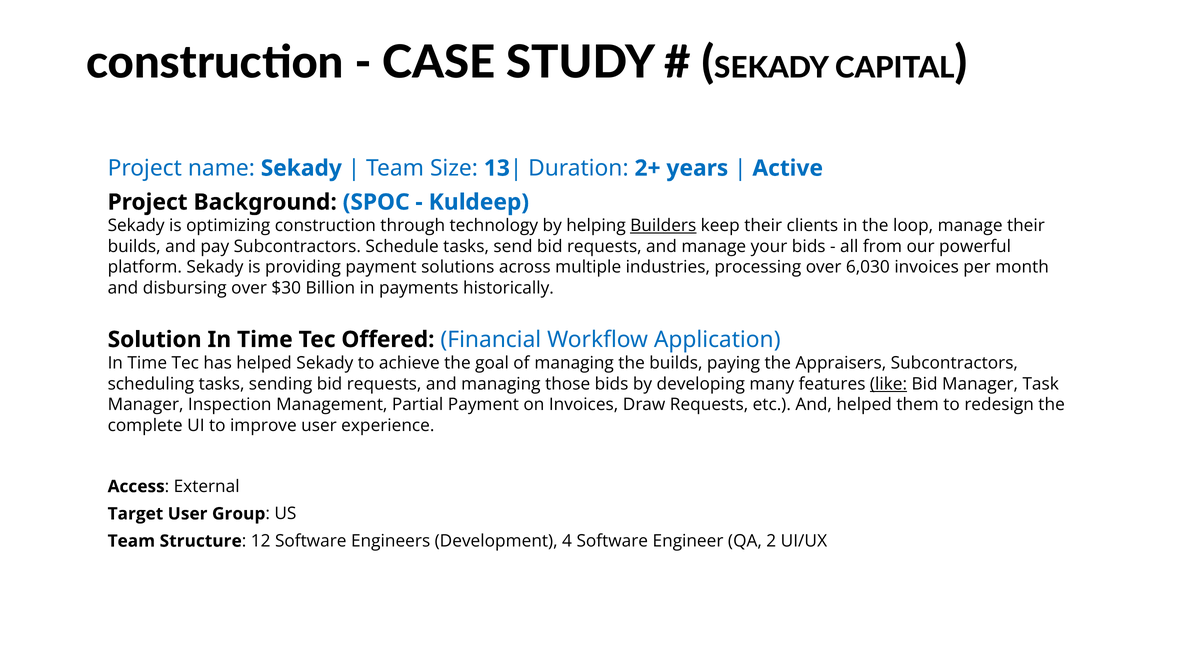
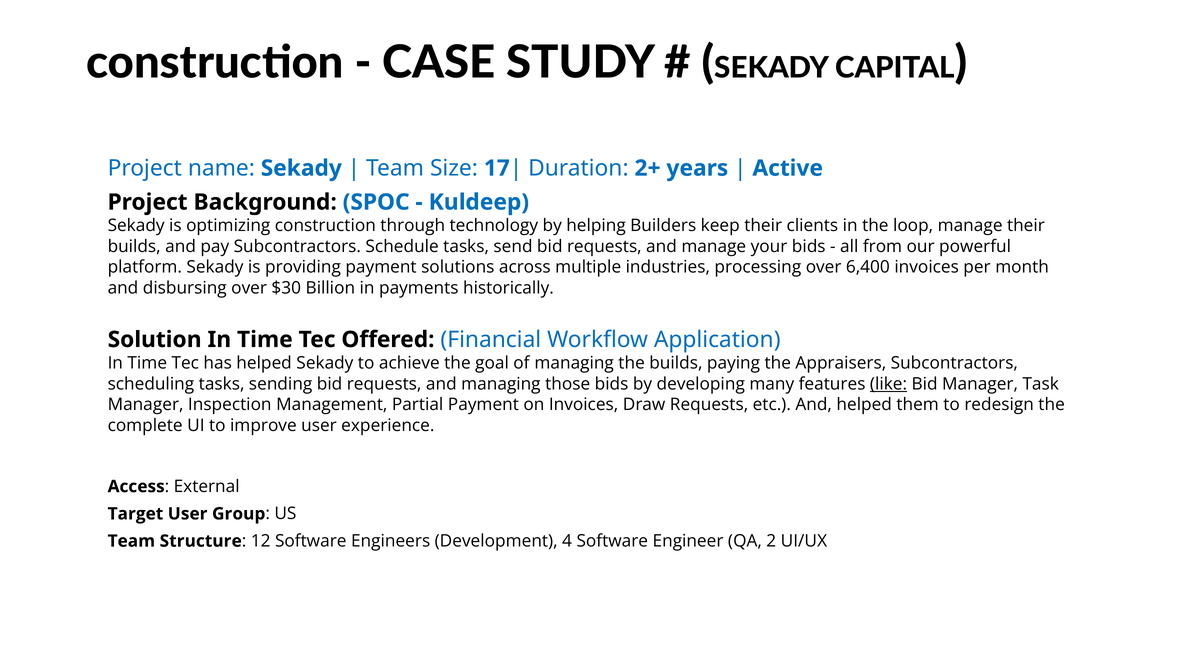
13: 13 -> 17
Builders underline: present -> none
6,030: 6,030 -> 6,400
